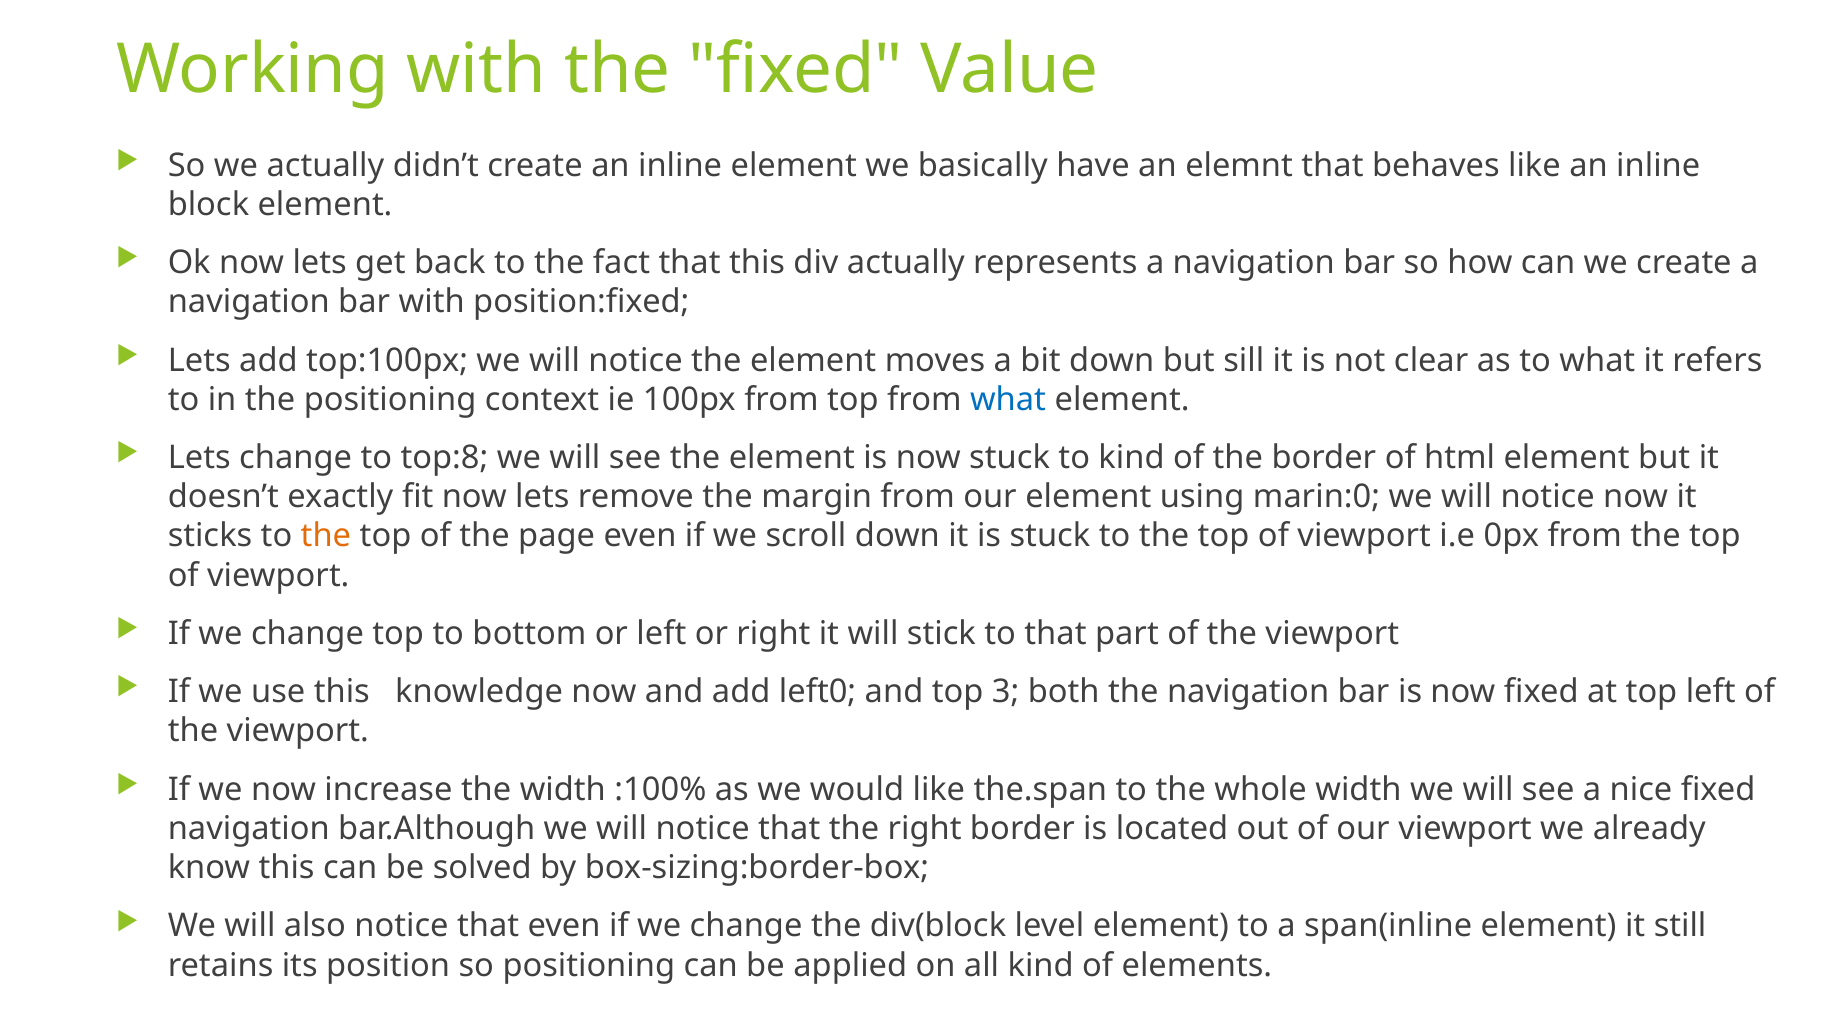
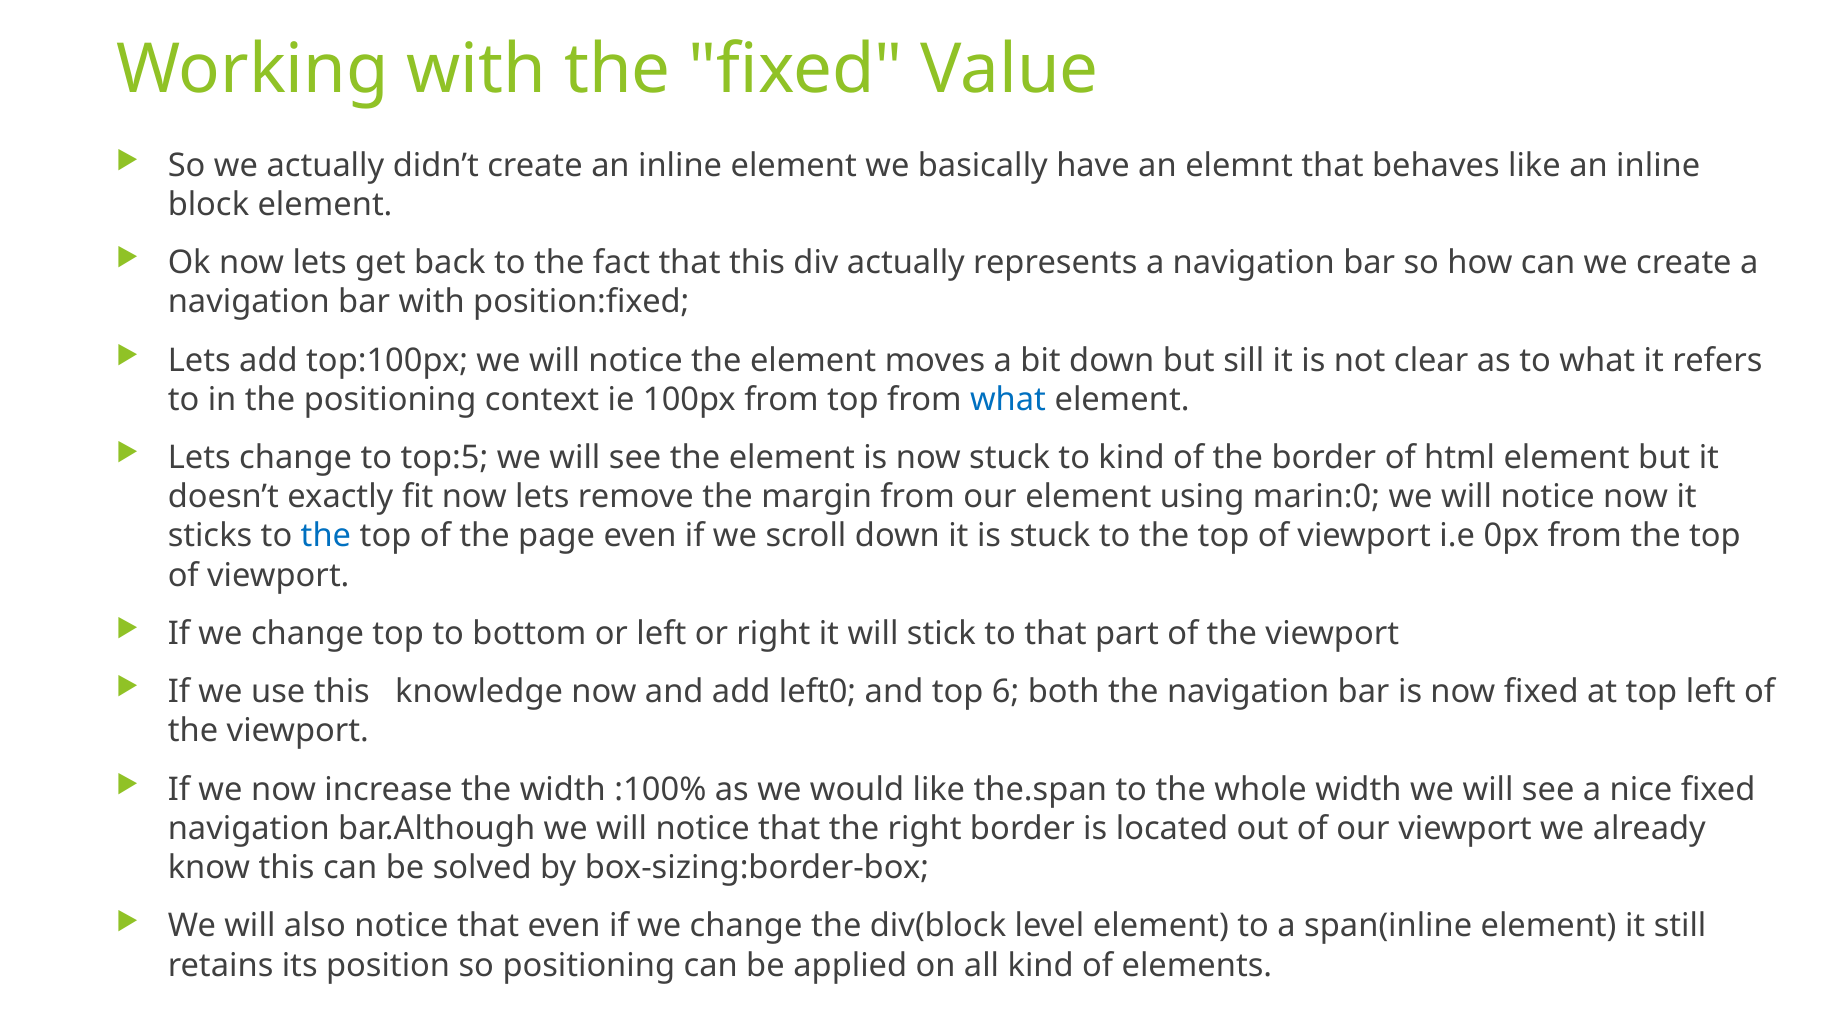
top:8: top:8 -> top:5
the at (326, 536) colour: orange -> blue
3: 3 -> 6
